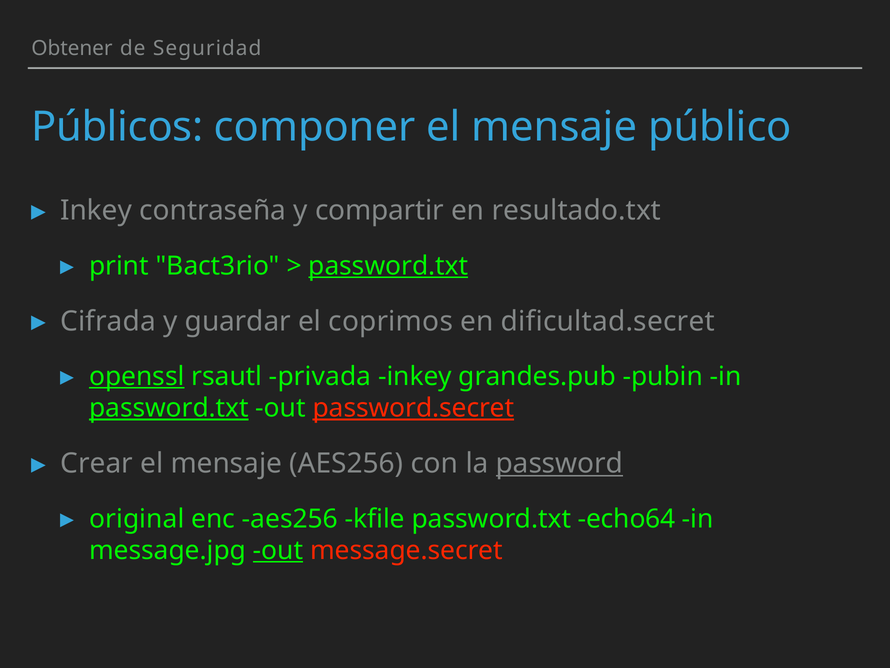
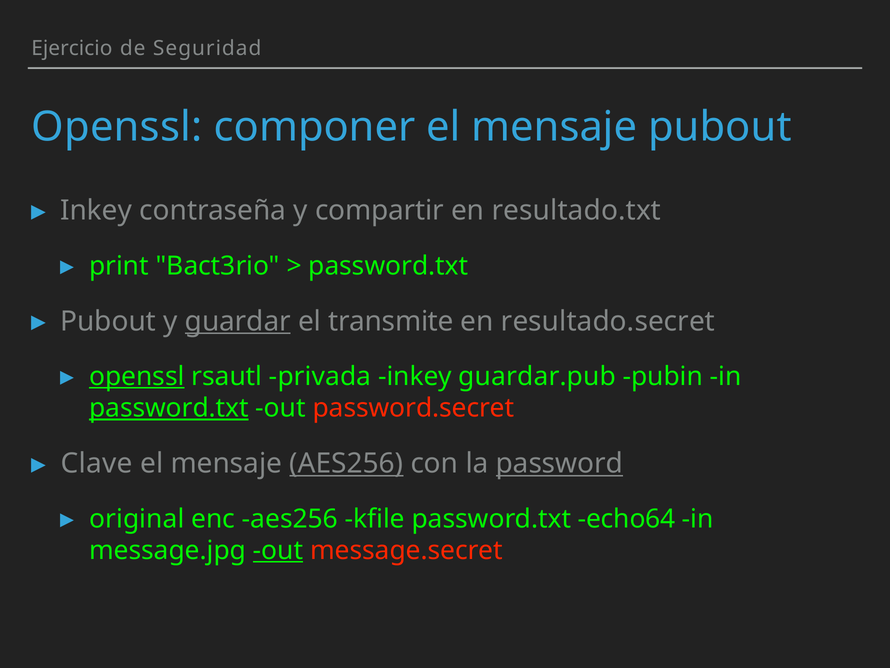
Obtener: Obtener -> Ejercicio
Públicos at (117, 127): Públicos -> Openssl
mensaje público: público -> pubout
password.txt at (388, 266) underline: present -> none
Cifrada at (108, 321): Cifrada -> Pubout
guardar underline: none -> present
coprimos: coprimos -> transmite
dificultad.secret: dificultad.secret -> resultado.secret
grandes.pub: grandes.pub -> guardar.pub
password.secret underline: present -> none
Crear: Crear -> Clave
AES256 at (346, 463) underline: none -> present
